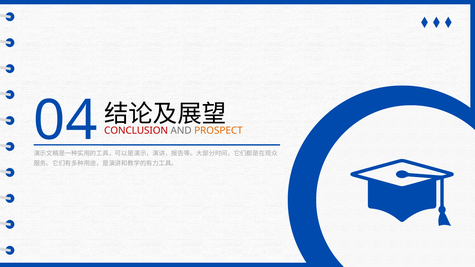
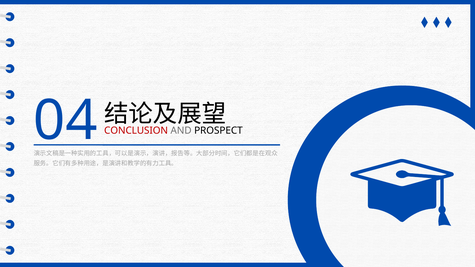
PROSPECT colour: orange -> black
